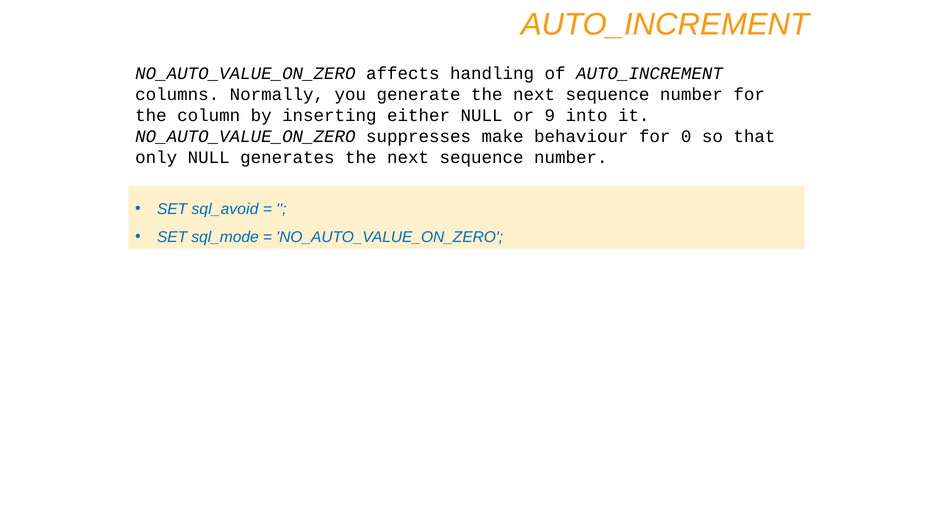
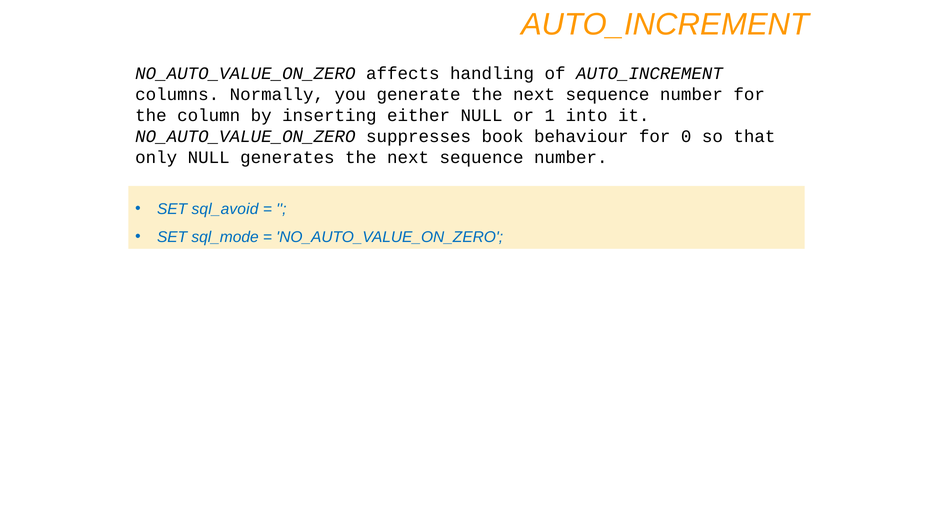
9: 9 -> 1
make: make -> book
